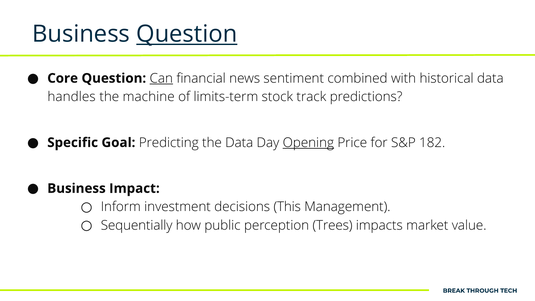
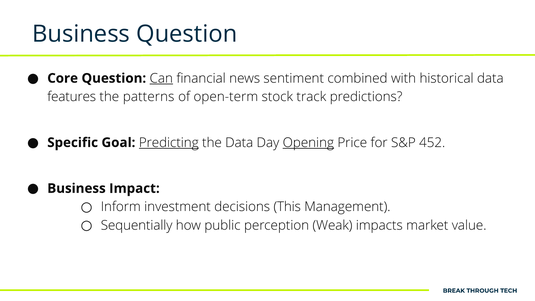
Question at (187, 34) underline: present -> none
handles: handles -> features
machine: machine -> patterns
limits-term: limits-term -> open-term
Predicting underline: none -> present
182: 182 -> 452
Trees: Trees -> Weak
